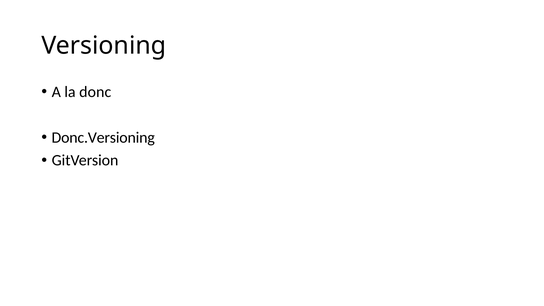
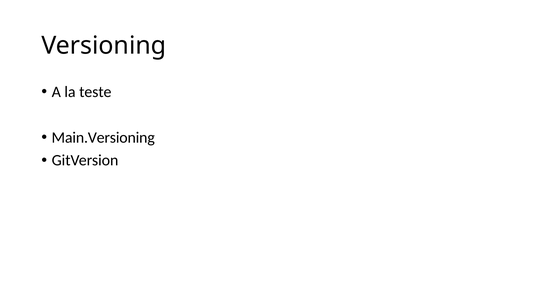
donc: donc -> teste
Donc.Versioning: Donc.Versioning -> Main.Versioning
